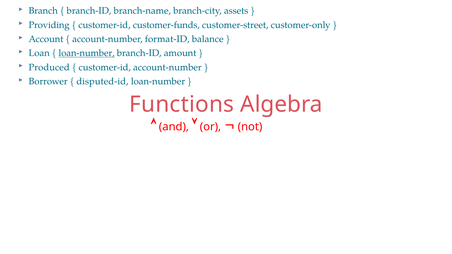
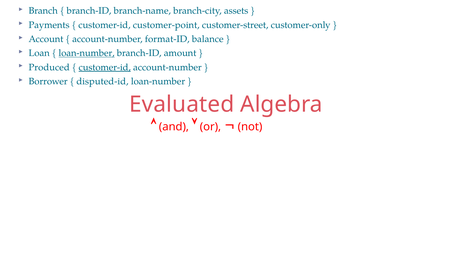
Providing: Providing -> Payments
customer-funds: customer-funds -> customer-point
customer-id at (105, 67) underline: none -> present
Functions: Functions -> Evaluated
